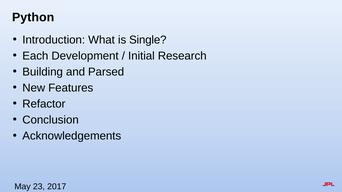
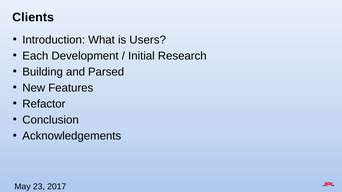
Python: Python -> Clients
Single: Single -> Users
